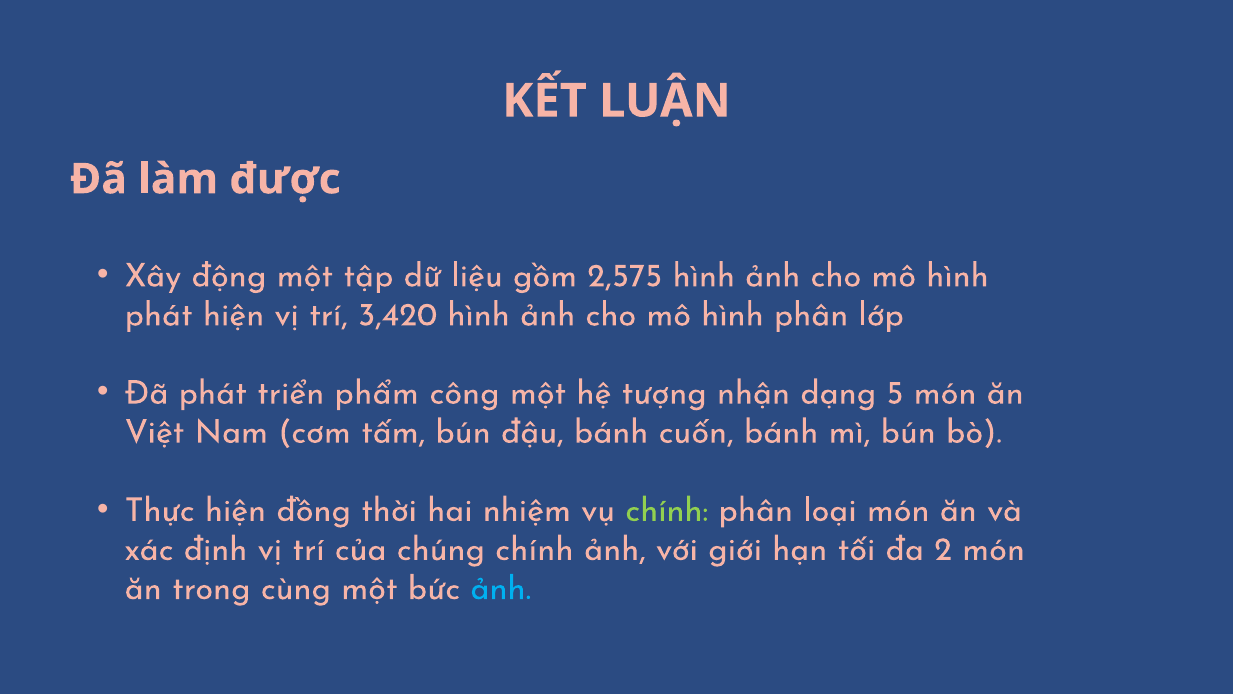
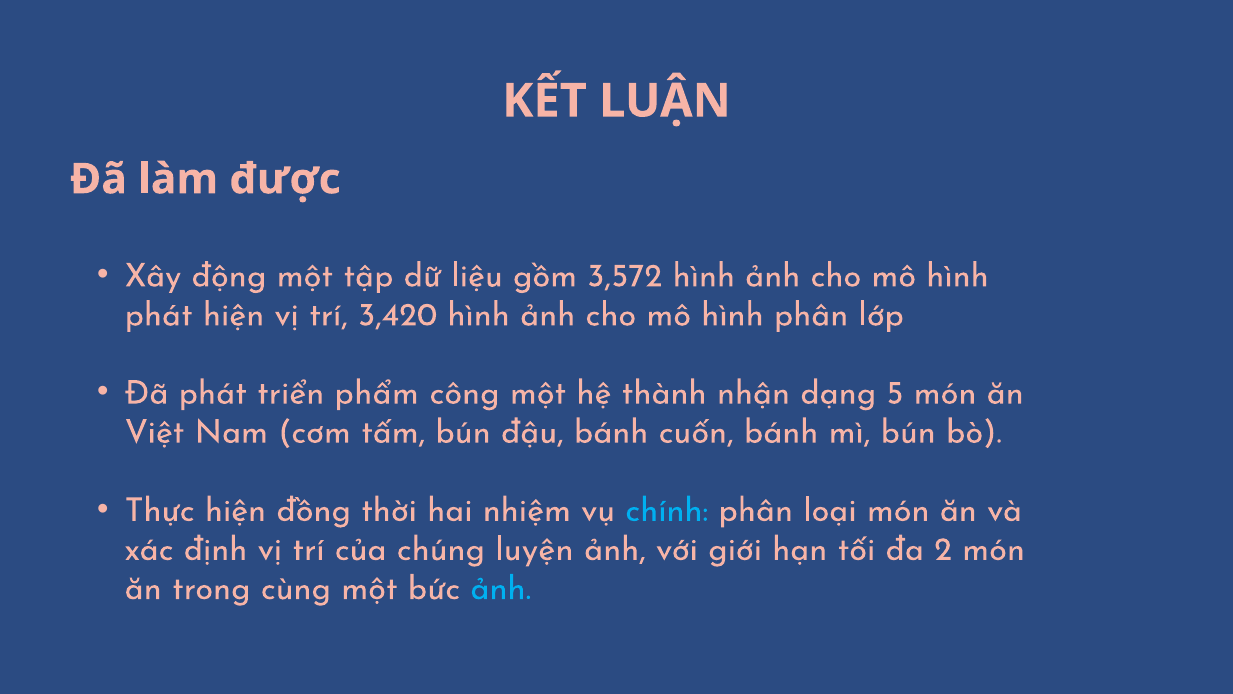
2,575: 2,575 -> 3,572
tượng: tượng -> thành
chính at (667, 510) colour: light green -> light blue
chúng chính: chính -> luyện
